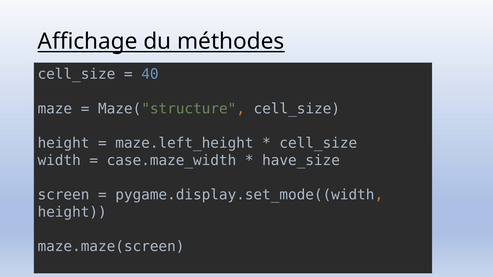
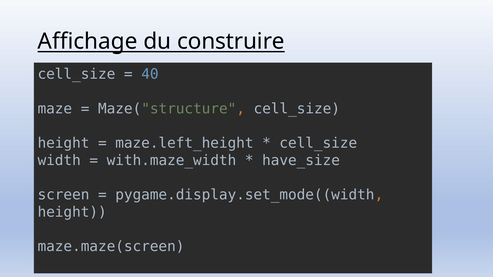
méthodes: méthodes -> construire
case.maze_width: case.maze_width -> with.maze_width
